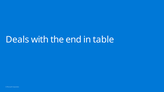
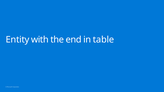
Deals: Deals -> Entity
